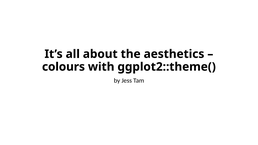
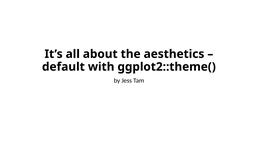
colours: colours -> default
